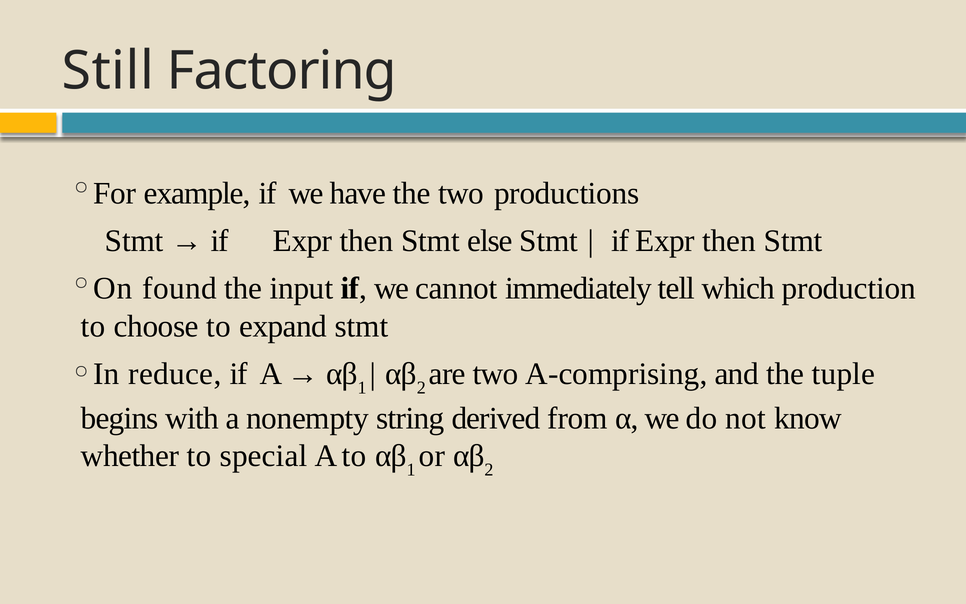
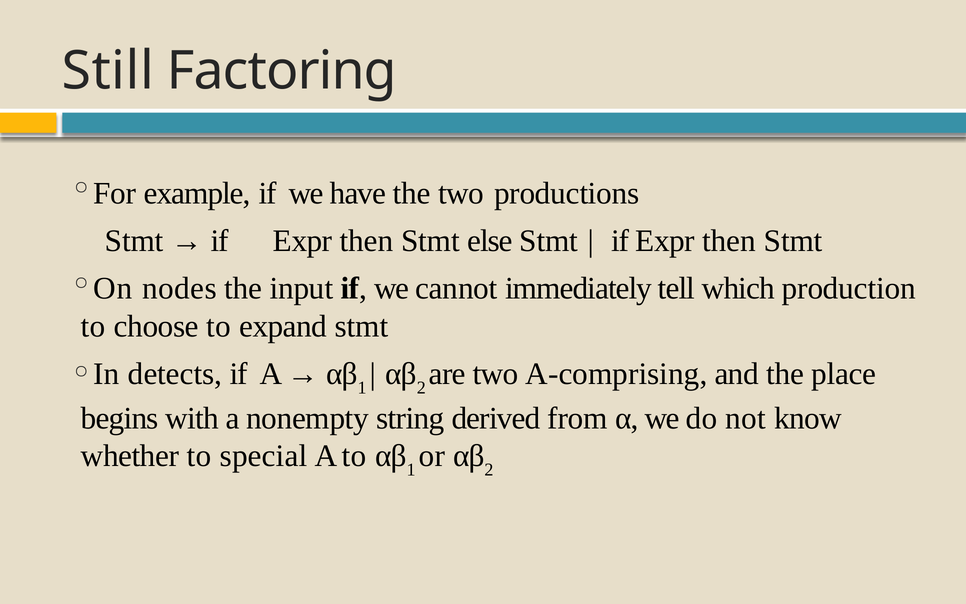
found: found -> nodes
reduce: reduce -> detects
tuple: tuple -> place
